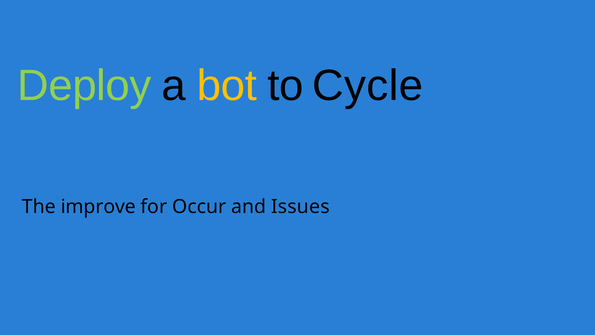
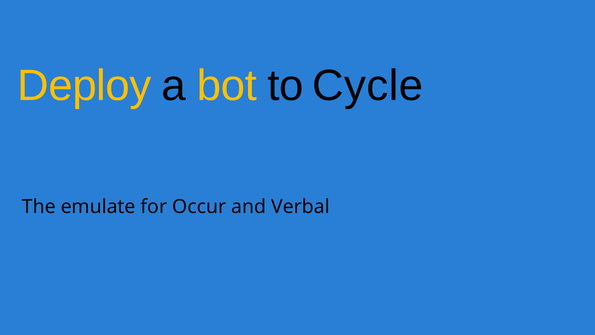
Deploy colour: light green -> yellow
improve: improve -> emulate
Issues: Issues -> Verbal
